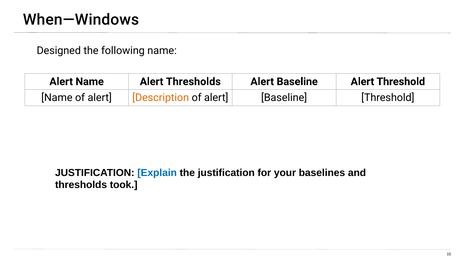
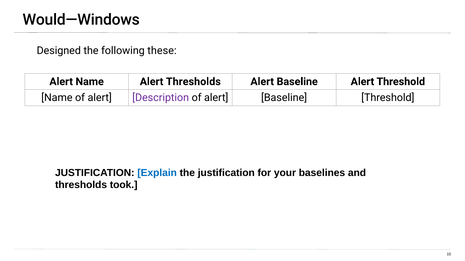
When—Windows: When—Windows -> Would—Windows
following name: name -> these
Description colour: orange -> purple
